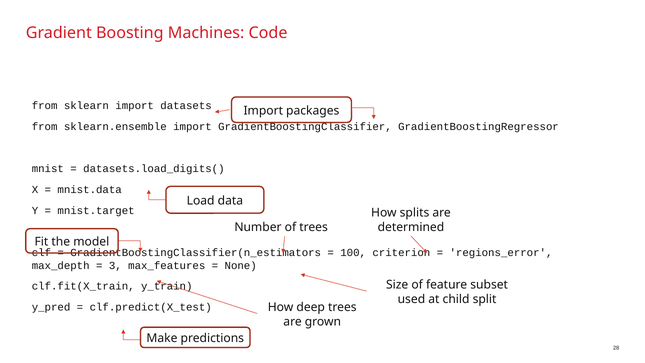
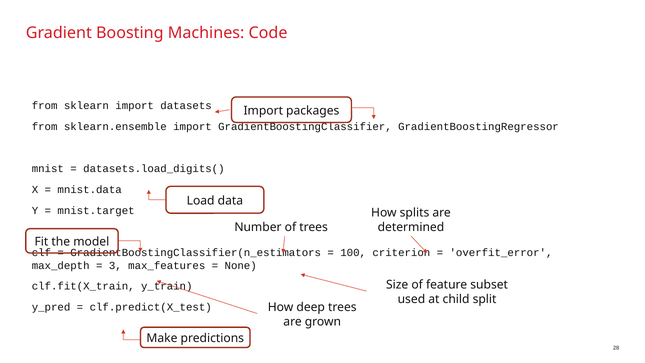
regions_error: regions_error -> overfit_error
